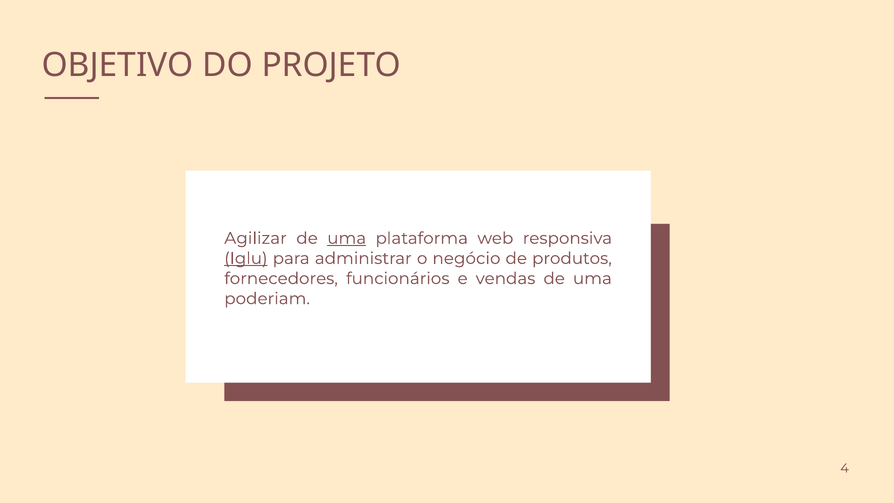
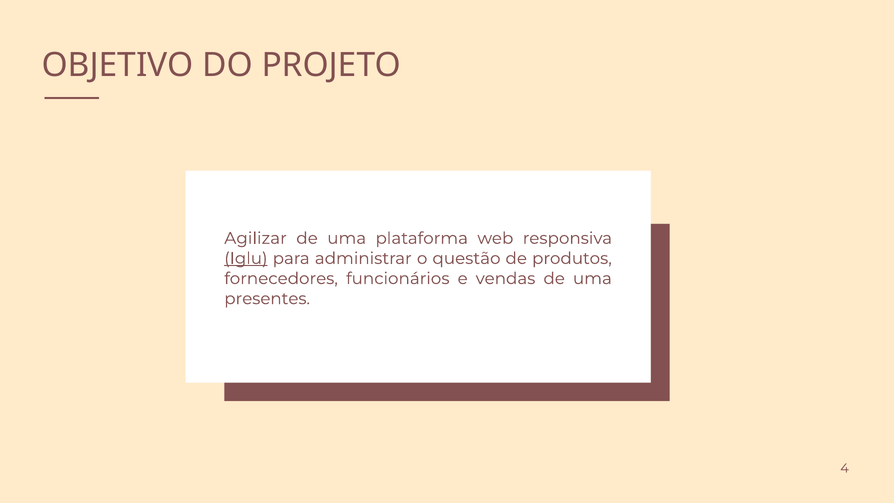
uma at (347, 238) underline: present -> none
negócio: negócio -> questão
poderiam: poderiam -> presentes
